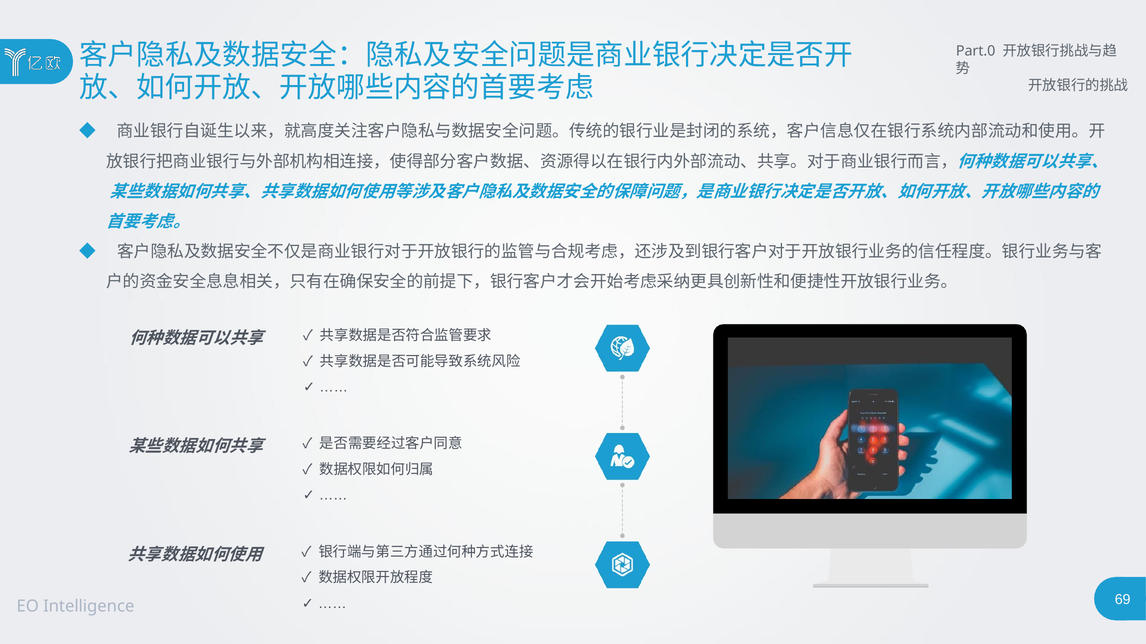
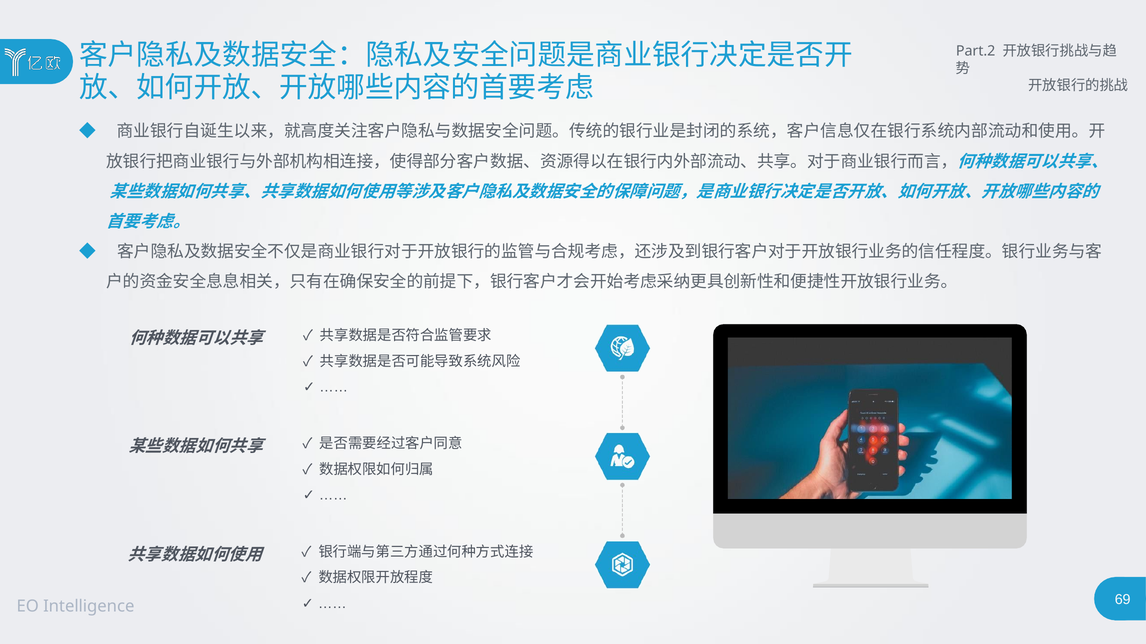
Part.0: Part.0 -> Part.2
